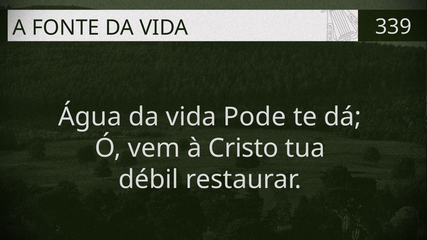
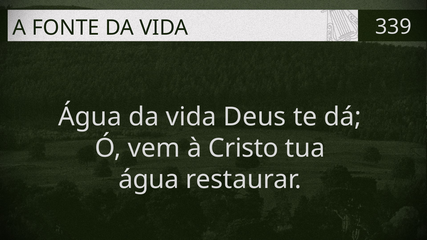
Pode: Pode -> Deus
débil at (149, 180): débil -> água
